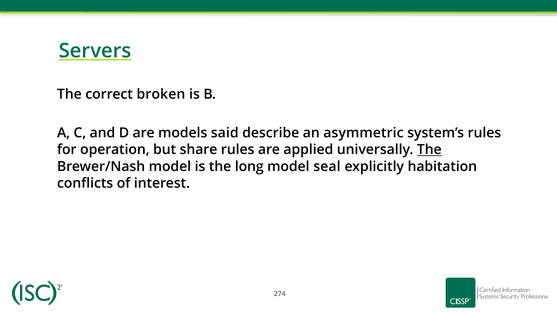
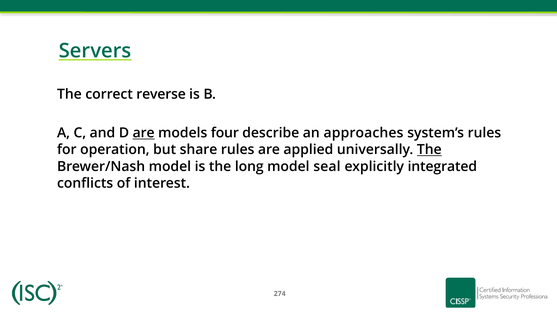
broken: broken -> reverse
are at (144, 133) underline: none -> present
said: said -> four
asymmetric: asymmetric -> approaches
habitation: habitation -> integrated
